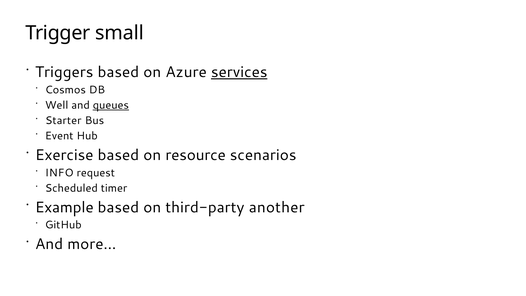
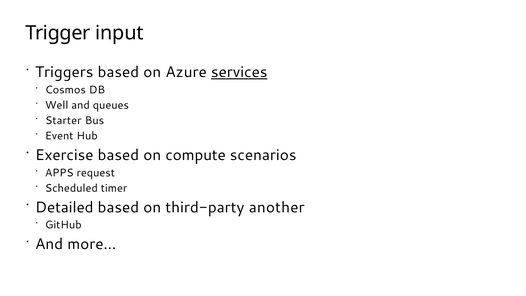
small: small -> input
queues underline: present -> none
resource: resource -> compute
INFO: INFO -> APPS
Example: Example -> Detailed
